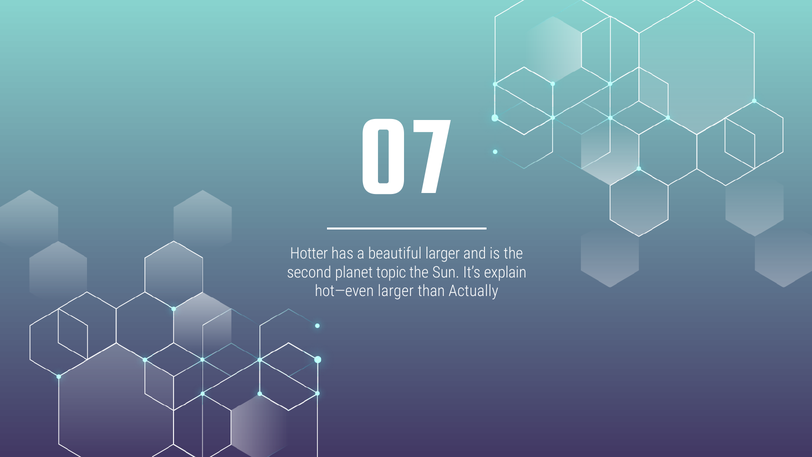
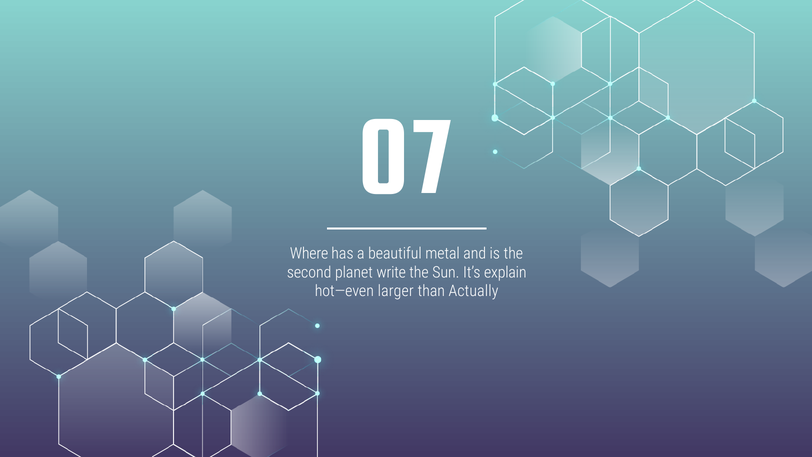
Hotter: Hotter -> Where
beautiful larger: larger -> metal
topic: topic -> write
